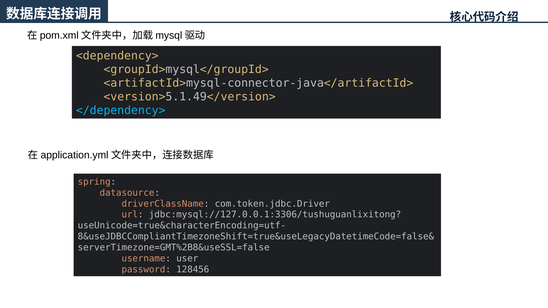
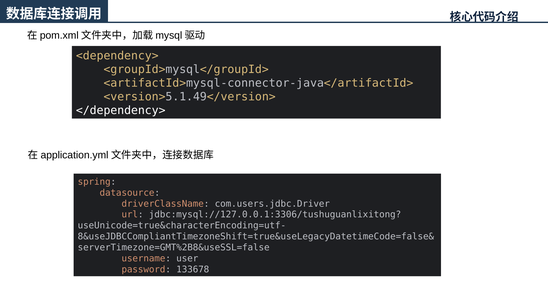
</dependency> colour: light blue -> white
com.token.jdbc.Driver: com.token.jdbc.Driver -> com.users.jdbc.Driver
128456: 128456 -> 133678
